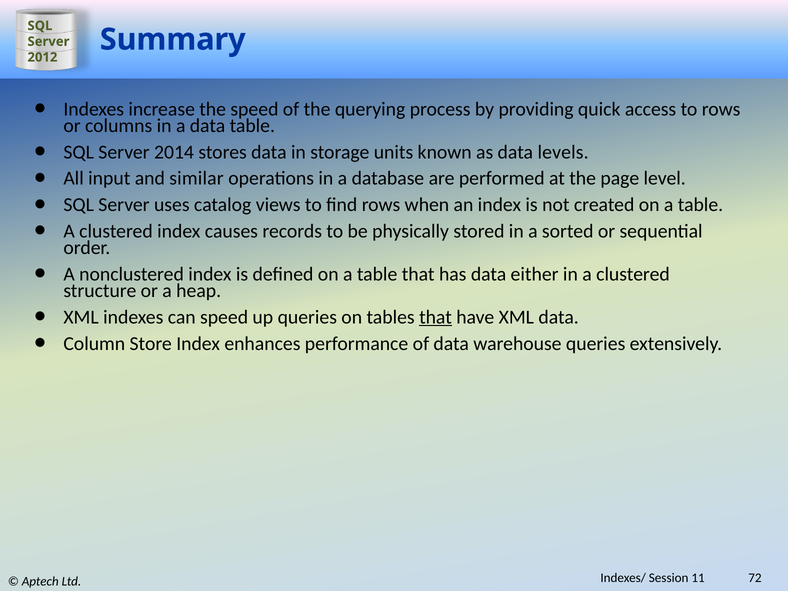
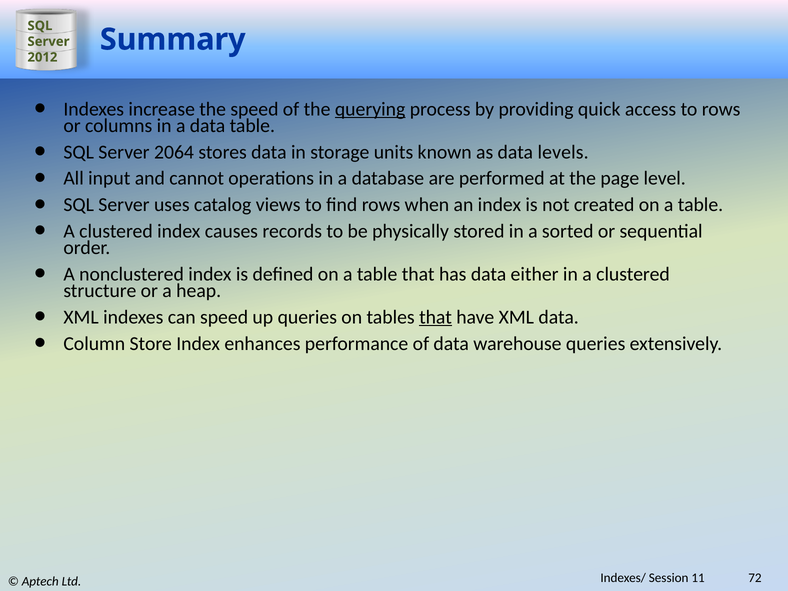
querying underline: none -> present
2014: 2014 -> 2064
similar: similar -> cannot
